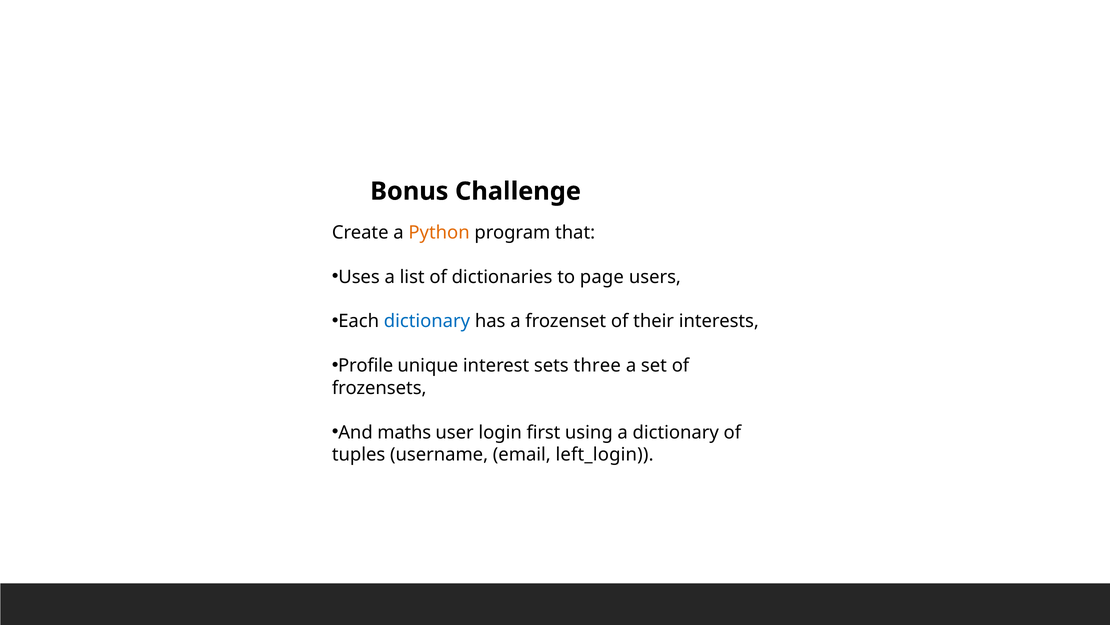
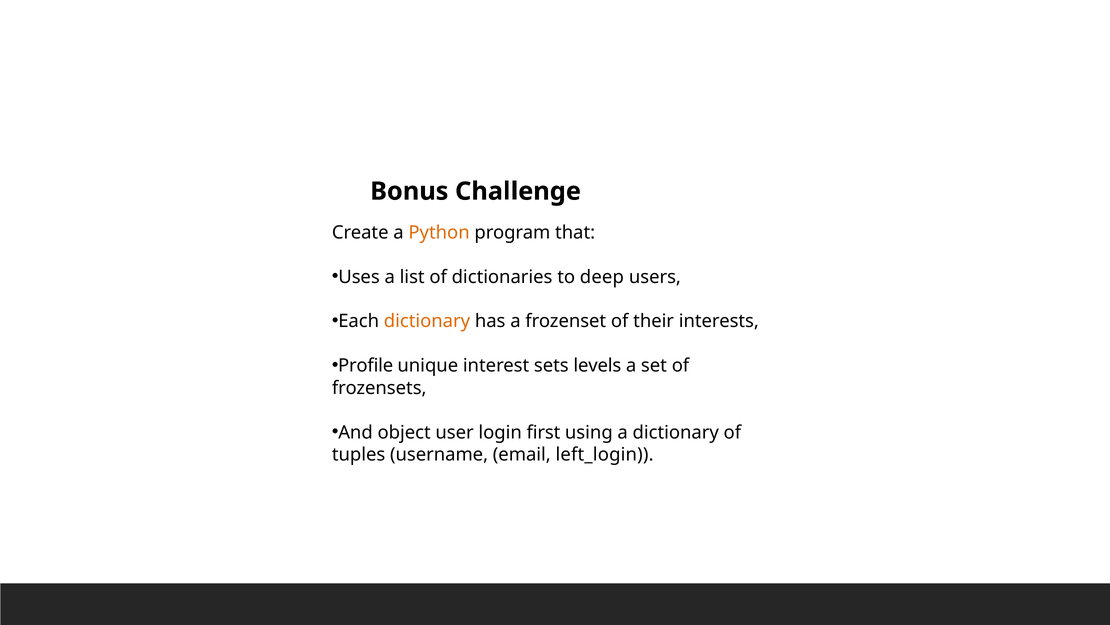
page: page -> deep
dictionary at (427, 321) colour: blue -> orange
three: three -> levels
maths: maths -> object
